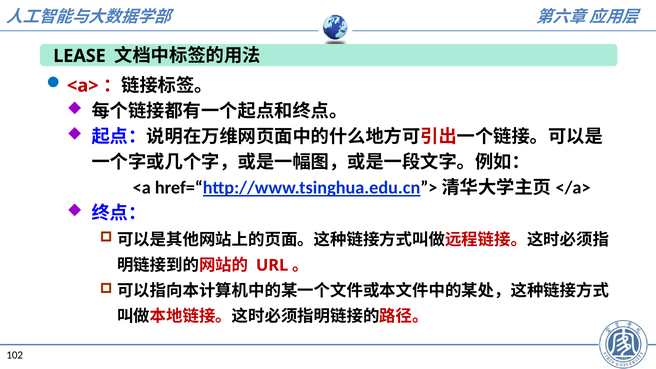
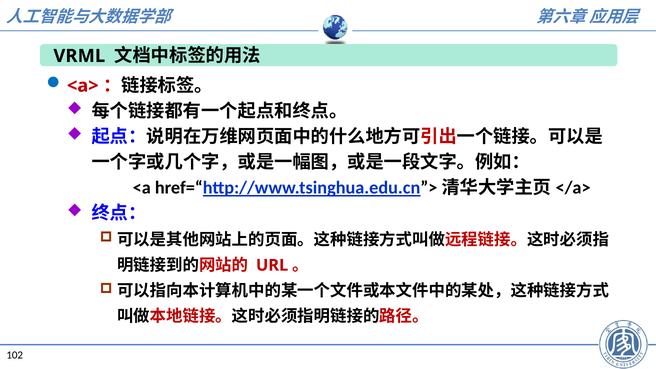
LEASE: LEASE -> VRML
